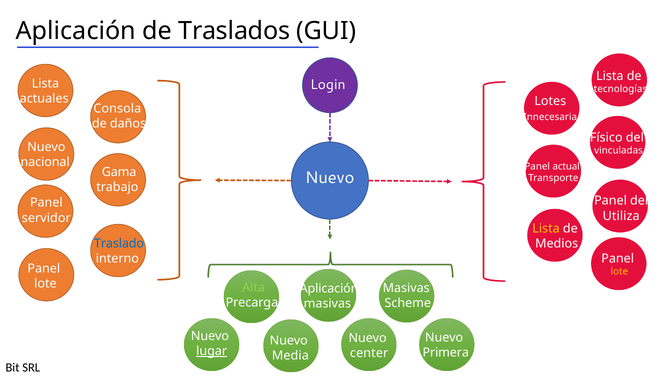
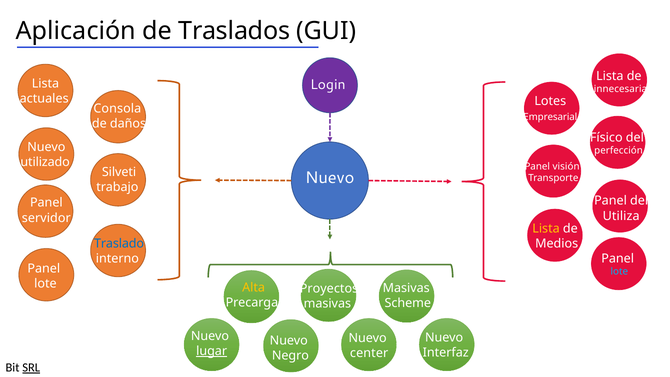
tecnologías: tecnologías -> innecesaria
Innecesaria: Innecesaria -> Empresarial
vinculadas: vinculadas -> perfección
nacional: nacional -> utilizado
actual: actual -> visión
Gama: Gama -> Silveti
lote at (619, 272) colour: yellow -> light blue
Alta colour: light green -> yellow
Aplicación at (329, 289): Aplicación -> Proyectos
Primera: Primera -> Interfaz
Media: Media -> Negro
SRL underline: none -> present
